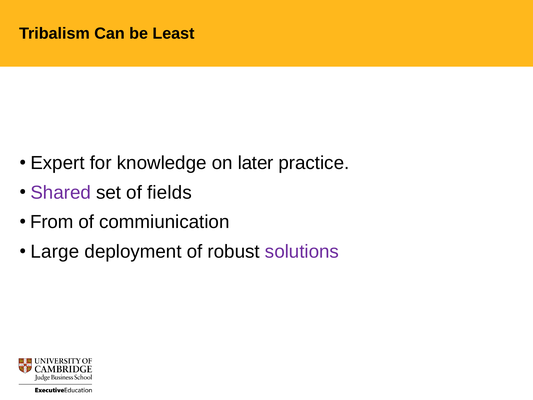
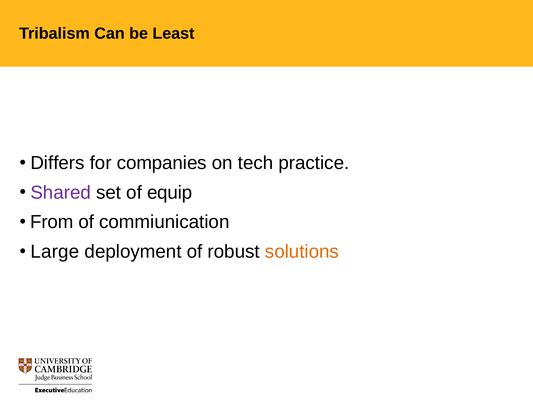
Expert: Expert -> Differs
knowledge: knowledge -> companies
later: later -> tech
fields: fields -> equip
solutions colour: purple -> orange
